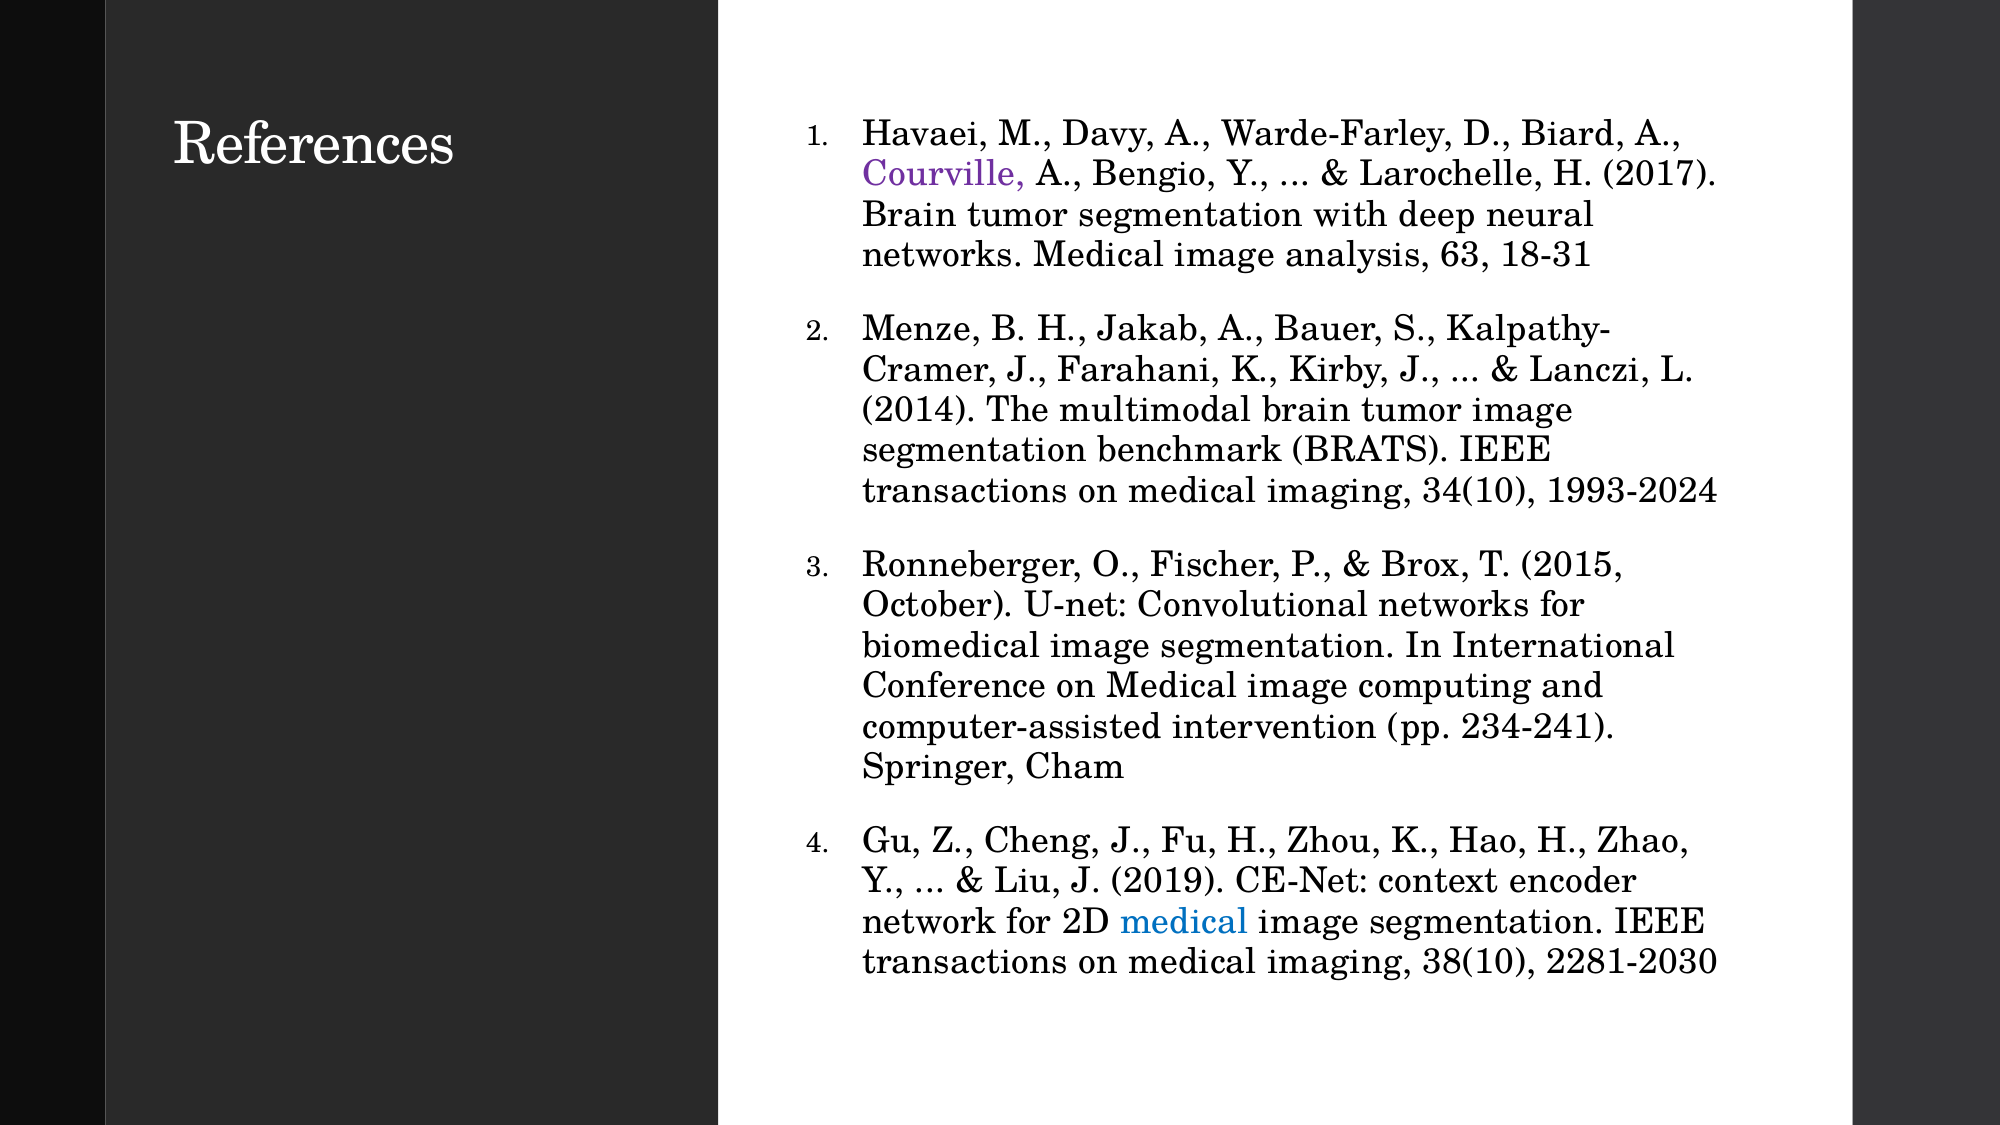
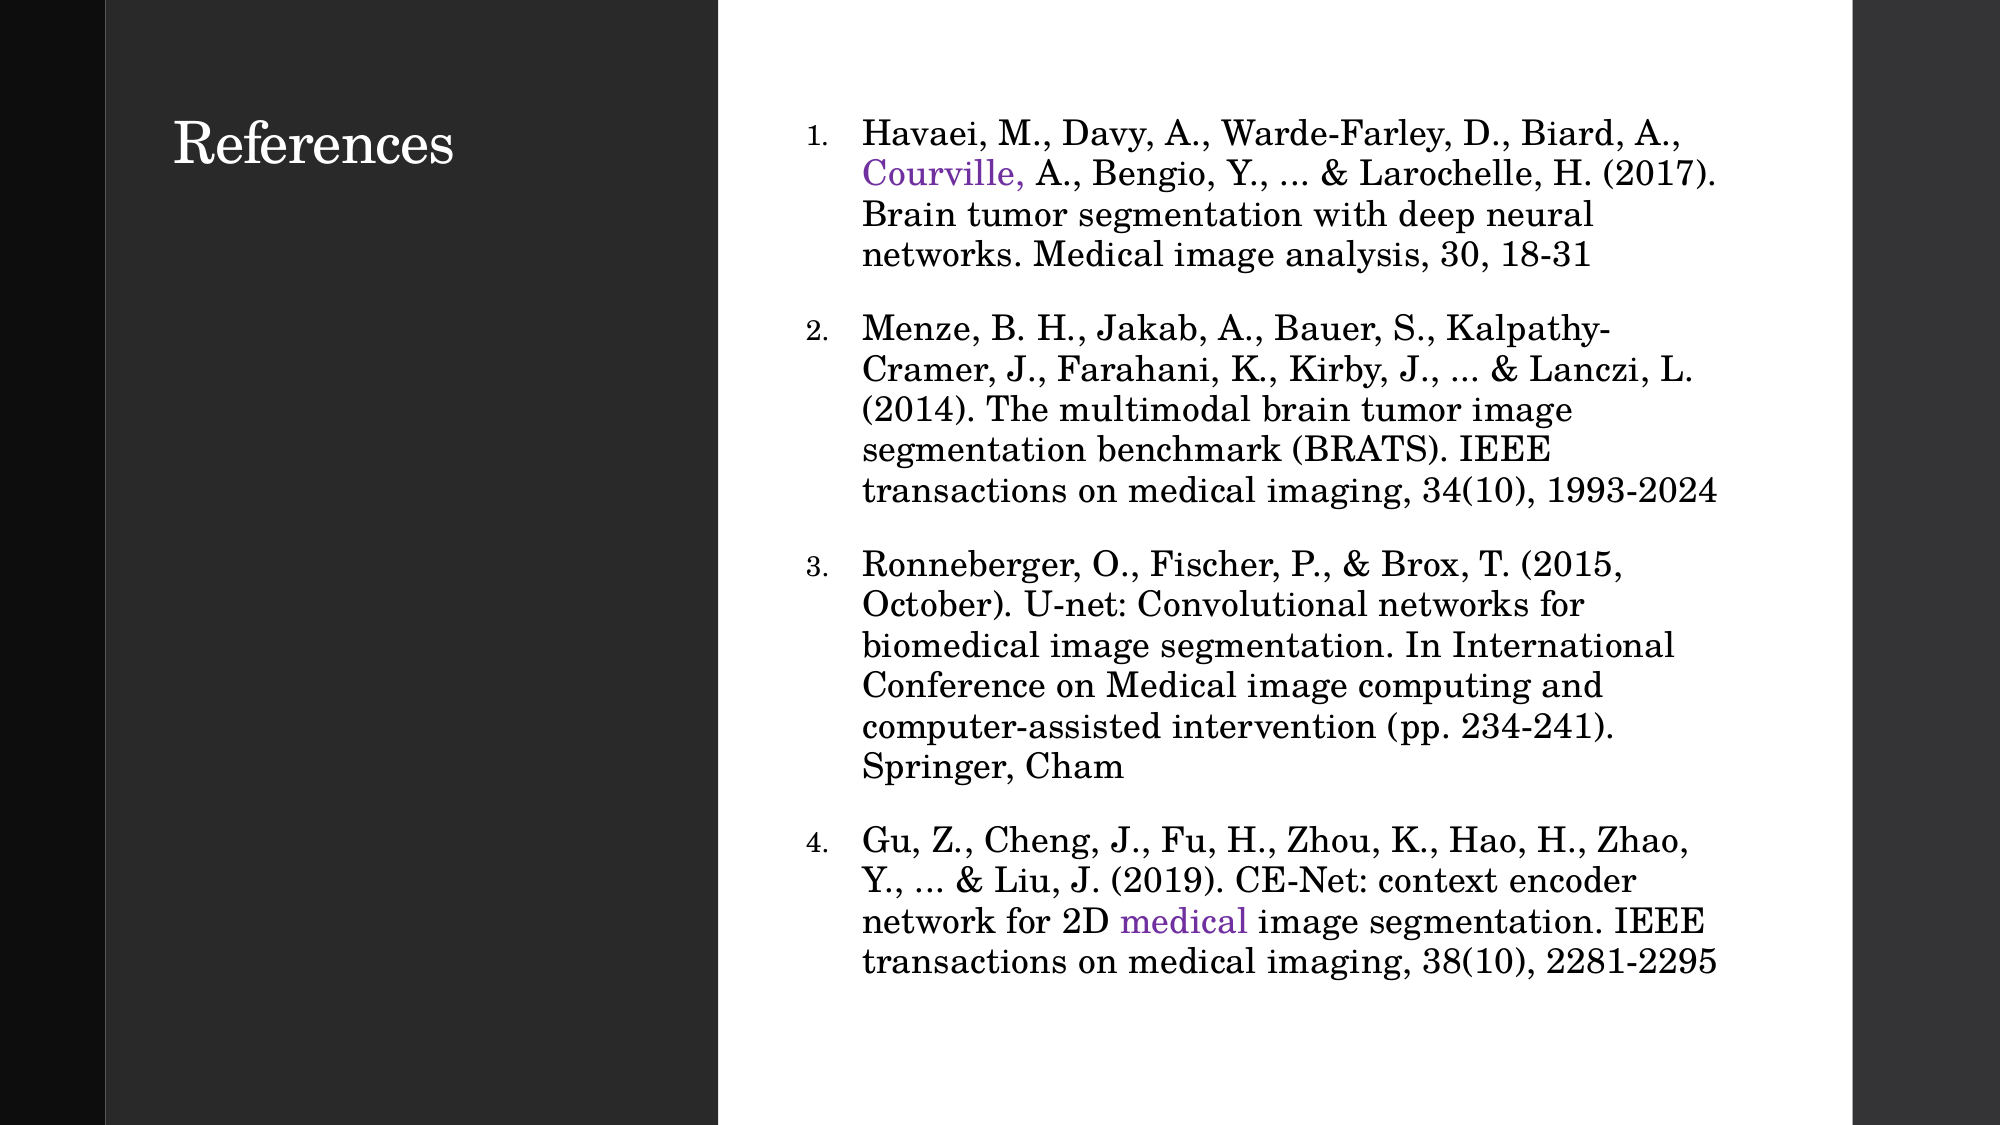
63: 63 -> 30
medical at (1184, 921) colour: blue -> purple
2281-2030: 2281-2030 -> 2281-2295
